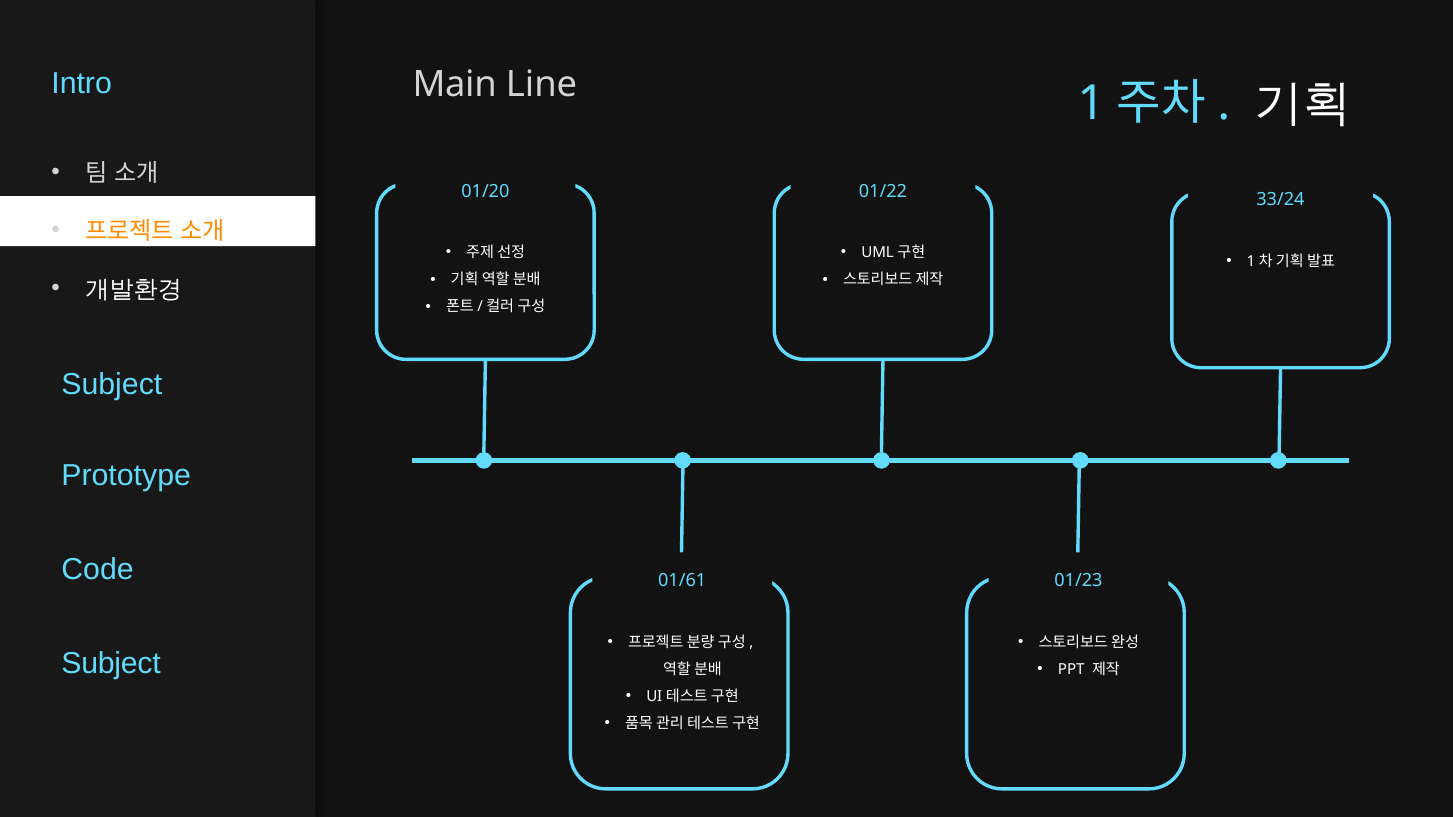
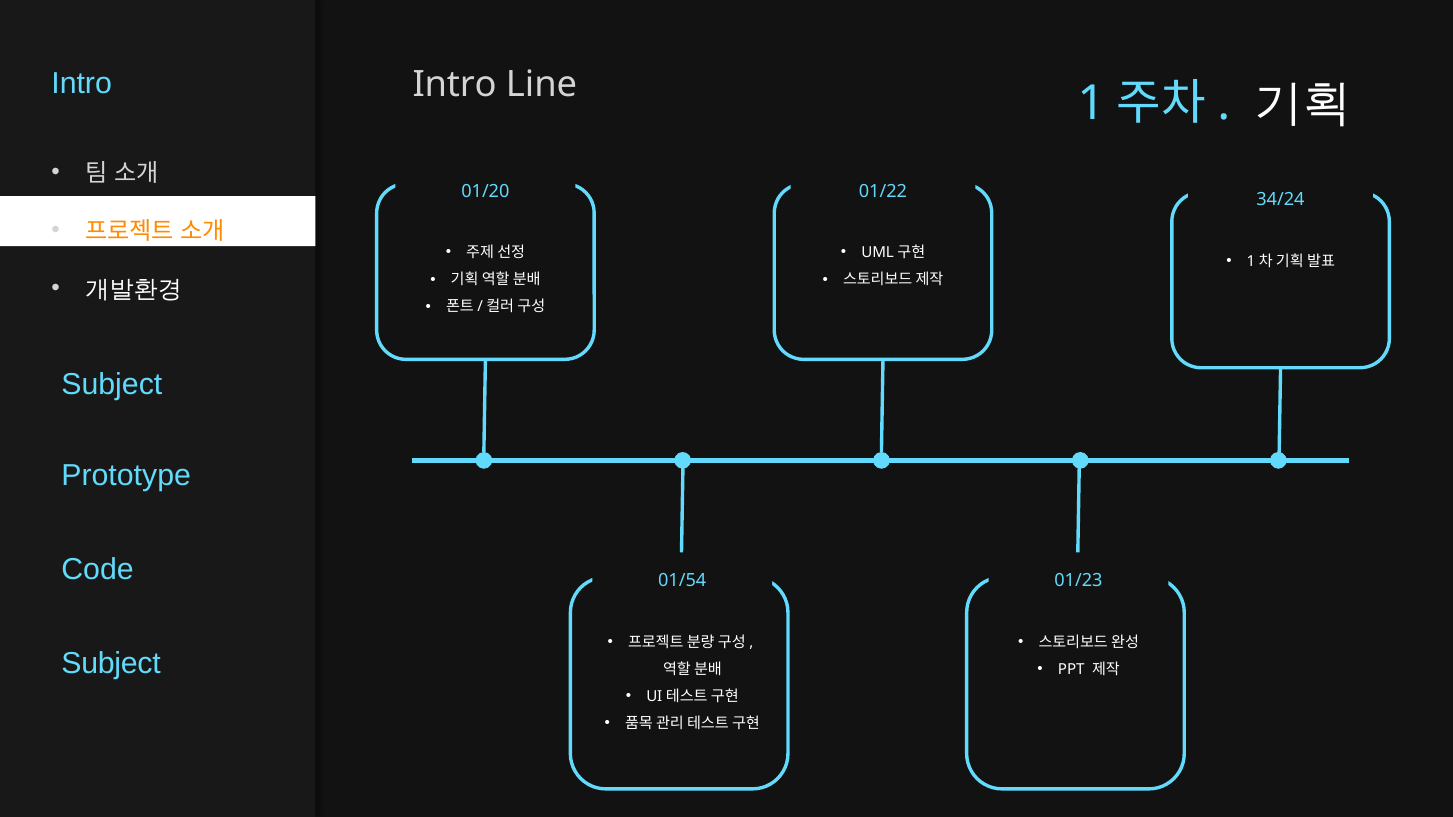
Main at (455, 85): Main -> Intro
33/24: 33/24 -> 34/24
01/61: 01/61 -> 01/54
